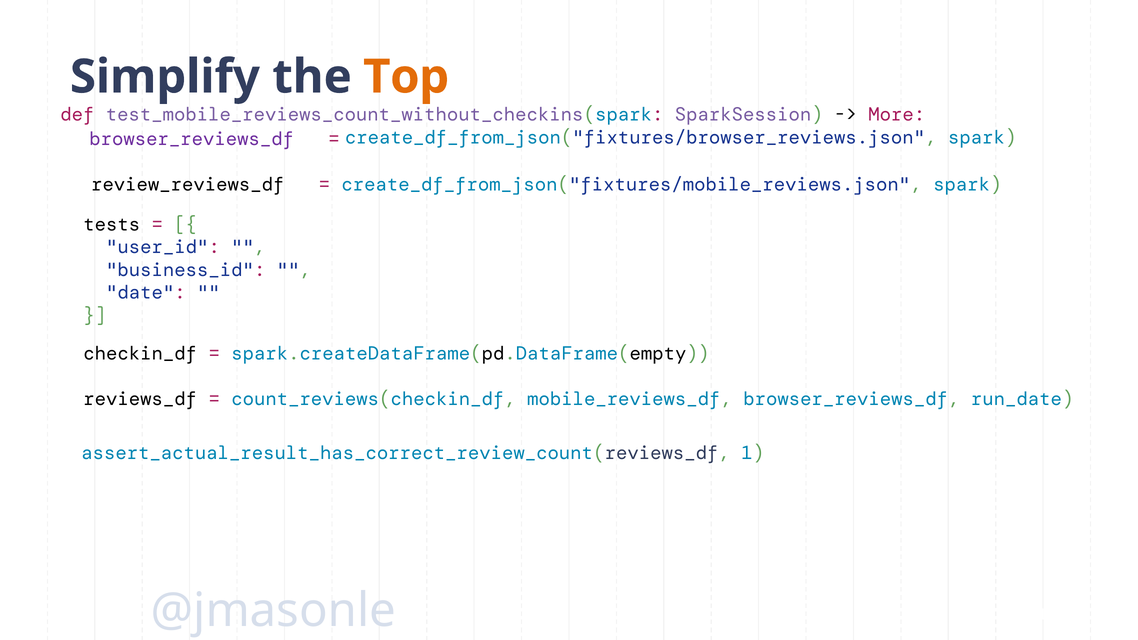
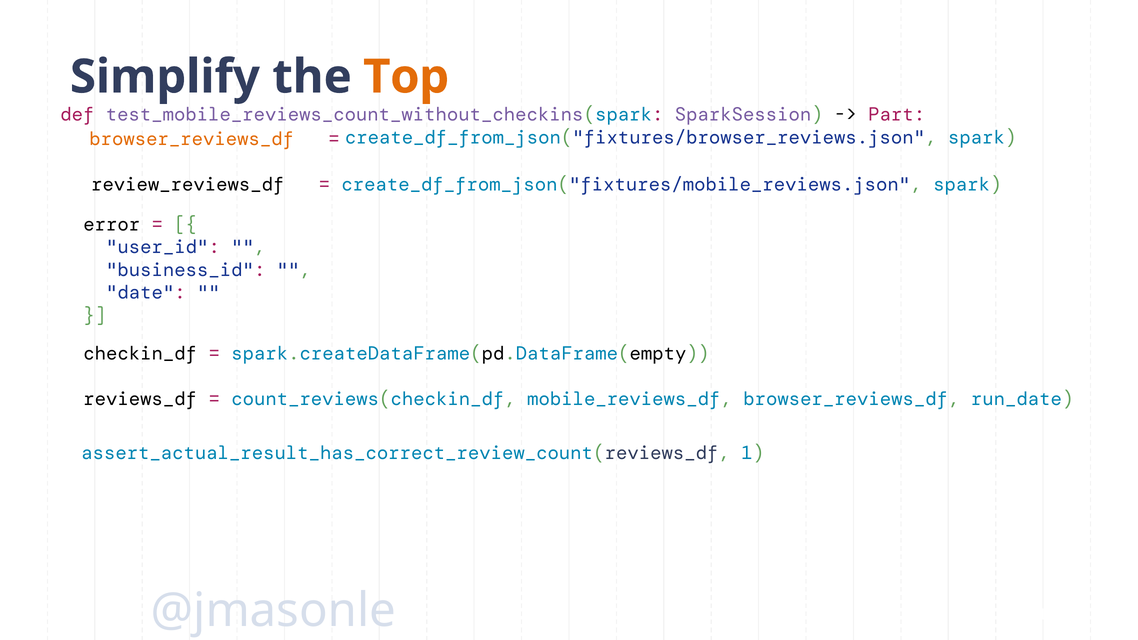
More: More -> Part
browser_reviews_df at (192, 139) colour: purple -> orange
tests: tests -> error
